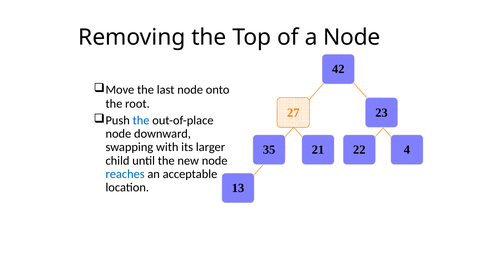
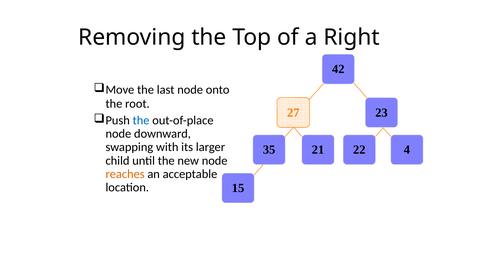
a Node: Node -> Right
reaches colour: blue -> orange
13: 13 -> 15
